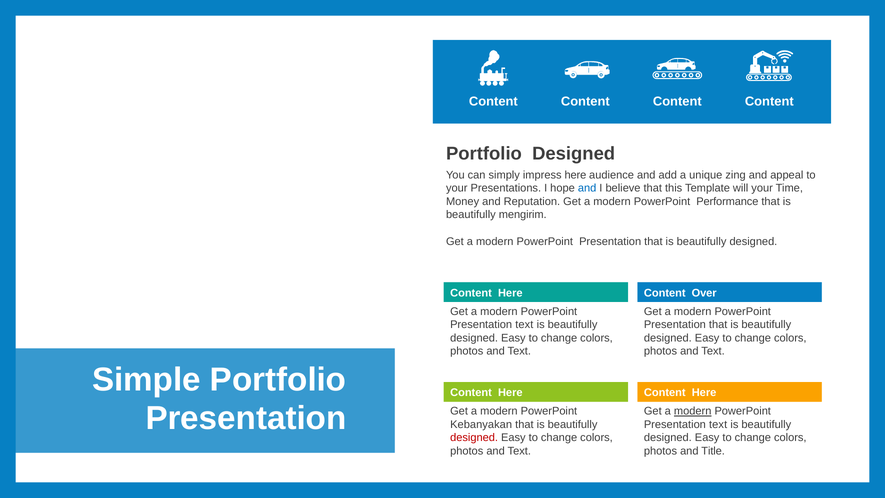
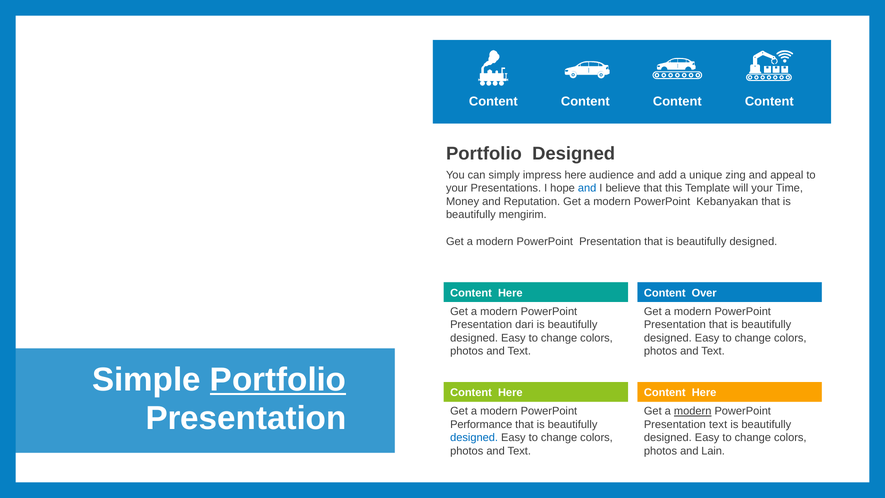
Performance: Performance -> Kebanyakan
text at (524, 325): text -> dari
Portfolio at (278, 380) underline: none -> present
Kebanyakan: Kebanyakan -> Performance
designed at (474, 438) colour: red -> blue
Title: Title -> Lain
